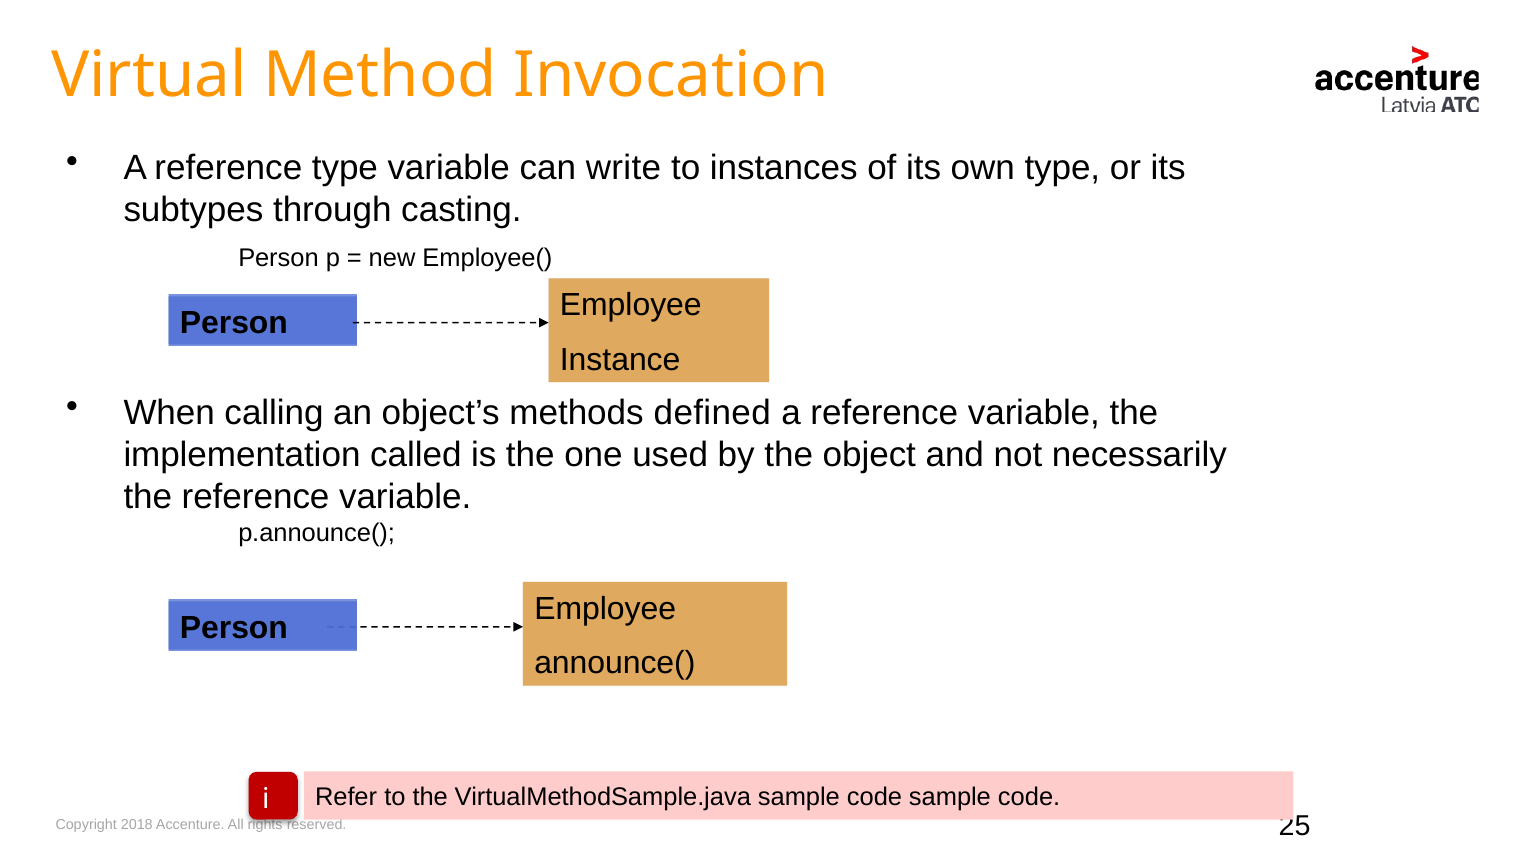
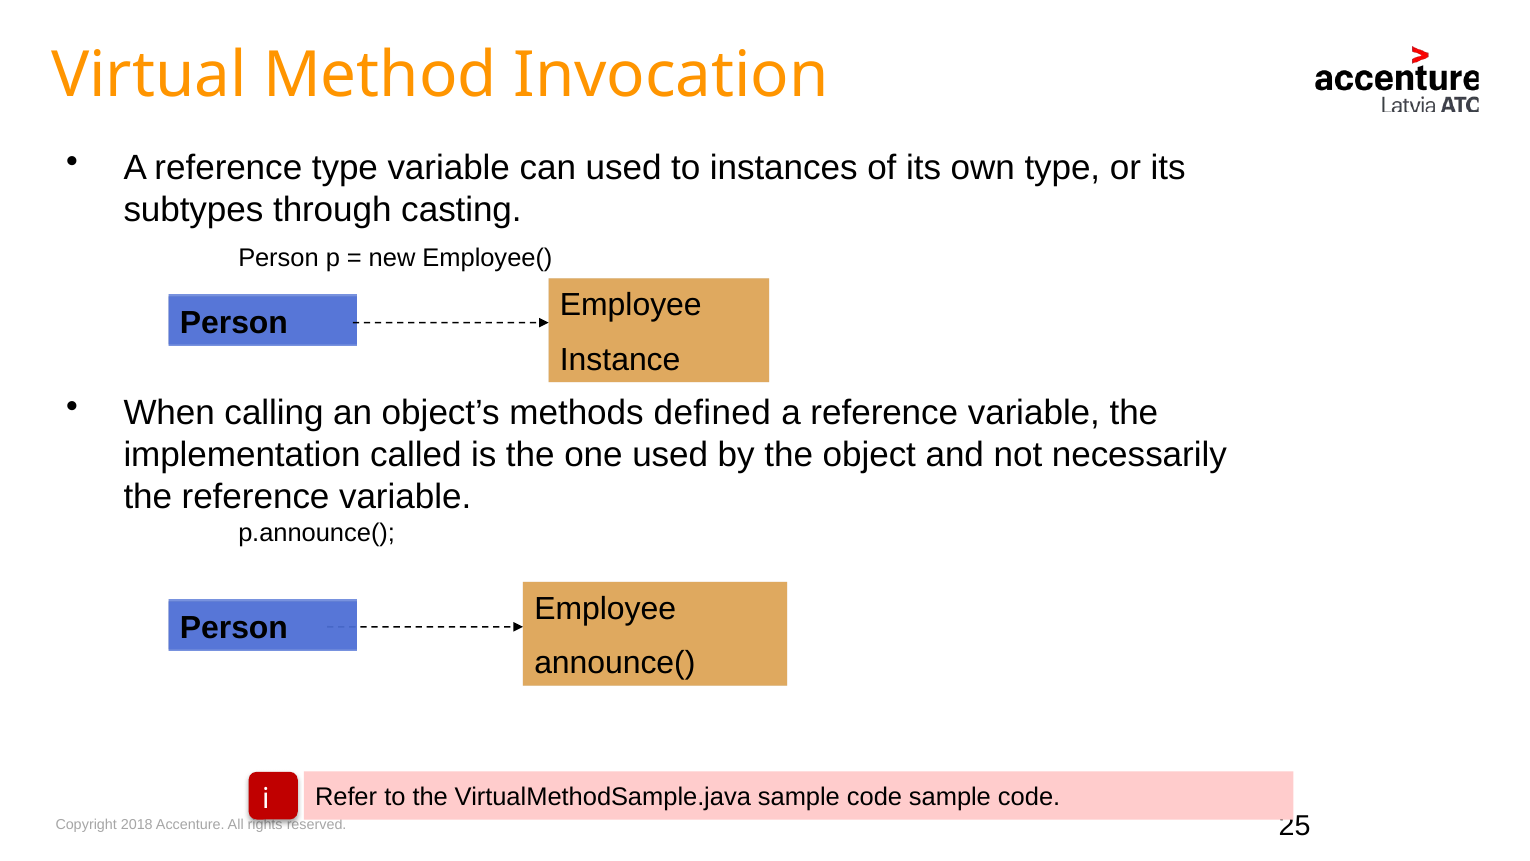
can write: write -> used
